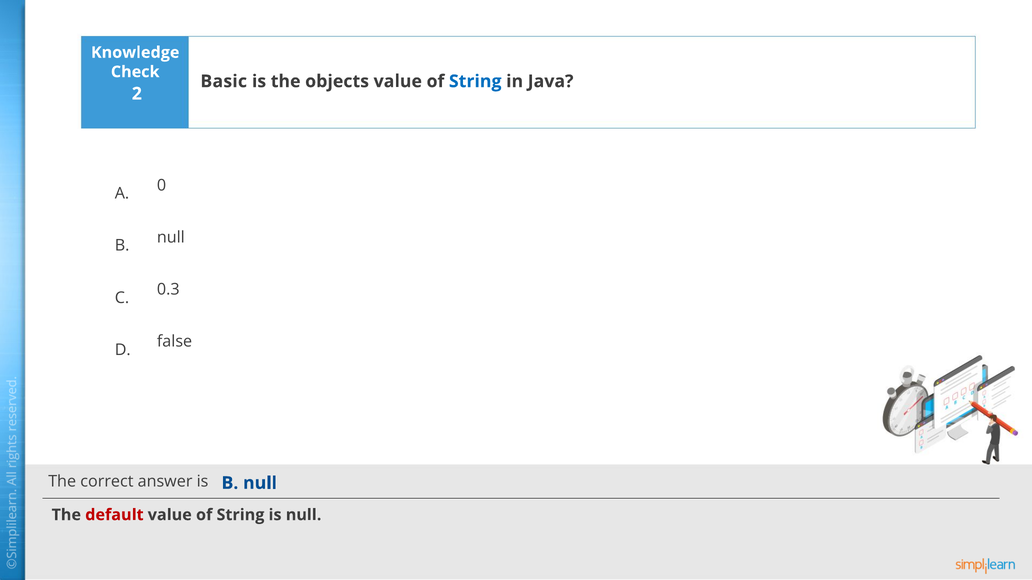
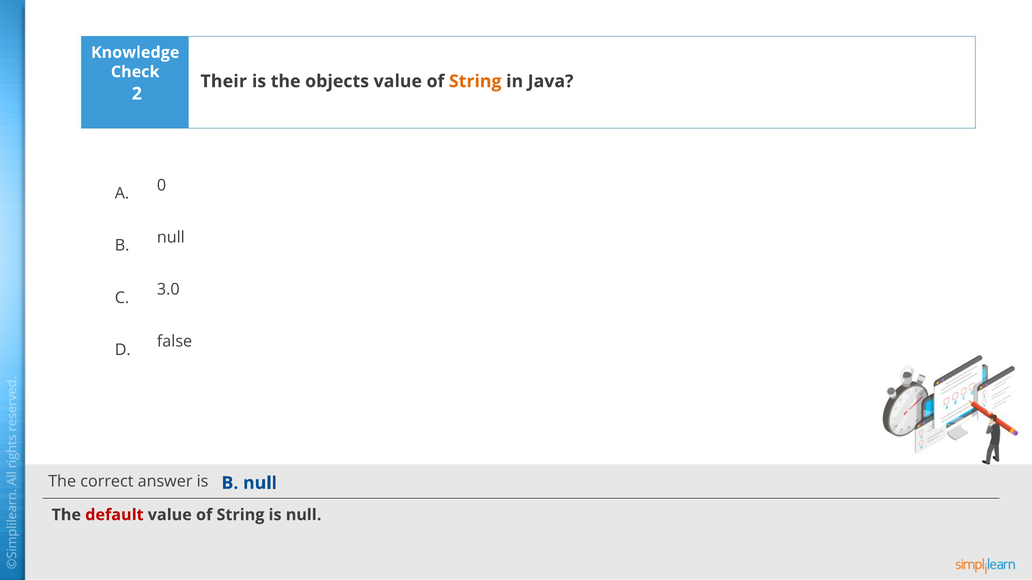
Basic: Basic -> Their
String at (475, 81) colour: blue -> orange
0.3: 0.3 -> 3.0
